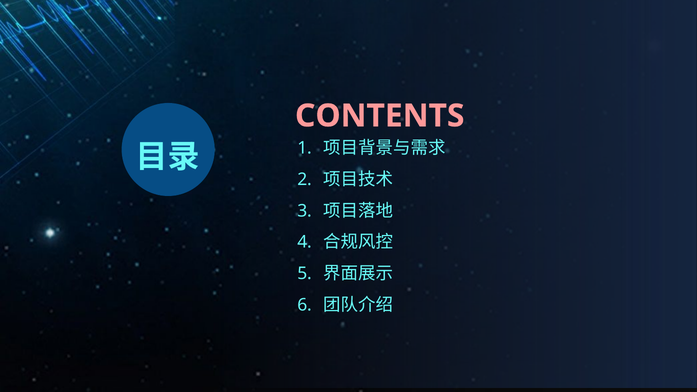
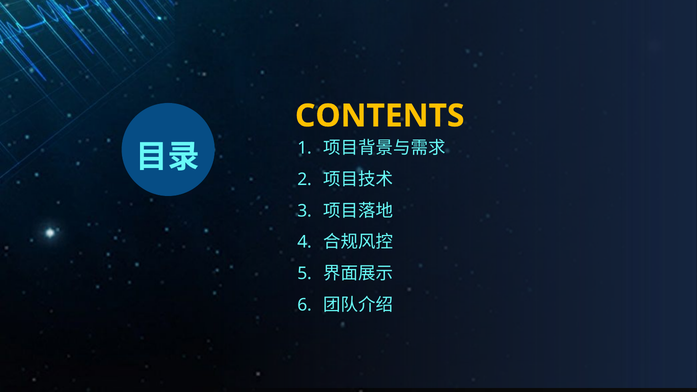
CONTENTS colour: pink -> yellow
